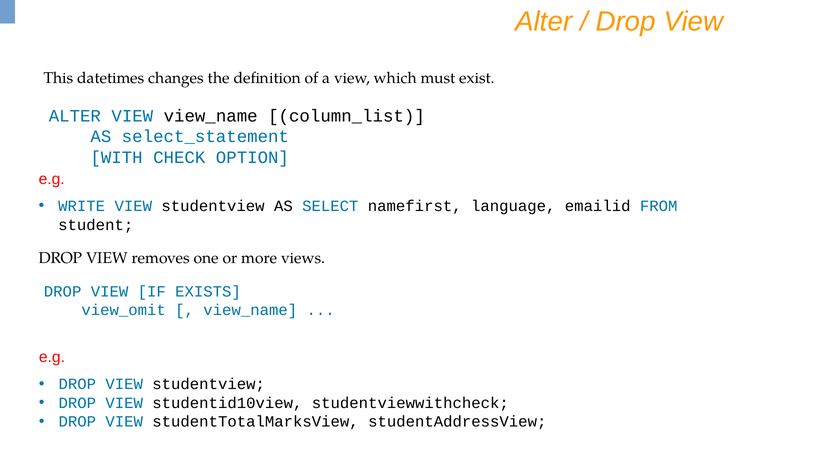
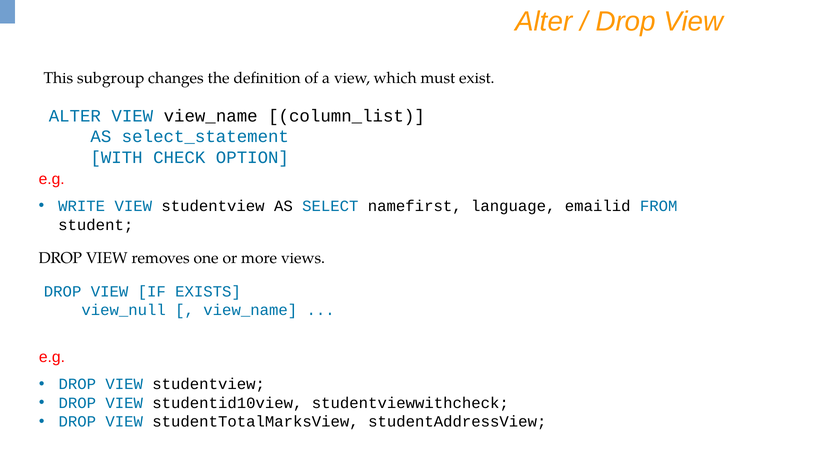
datetimes: datetimes -> subgroup
view_omit: view_omit -> view_null
